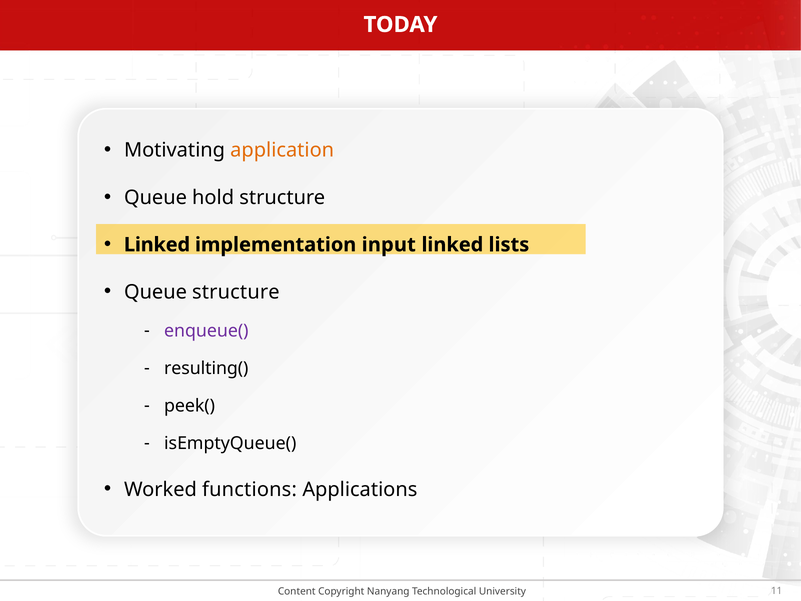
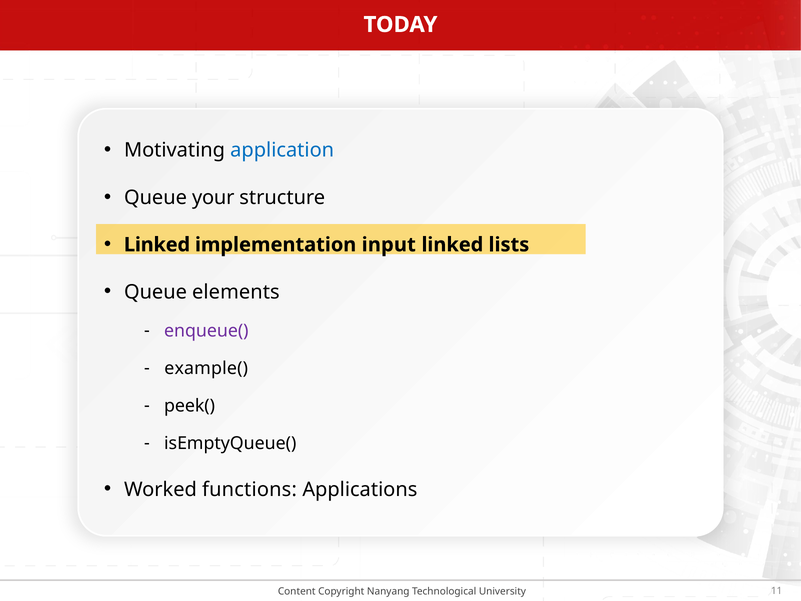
application colour: orange -> blue
hold: hold -> your
Queue structure: structure -> elements
resulting(: resulting( -> example(
